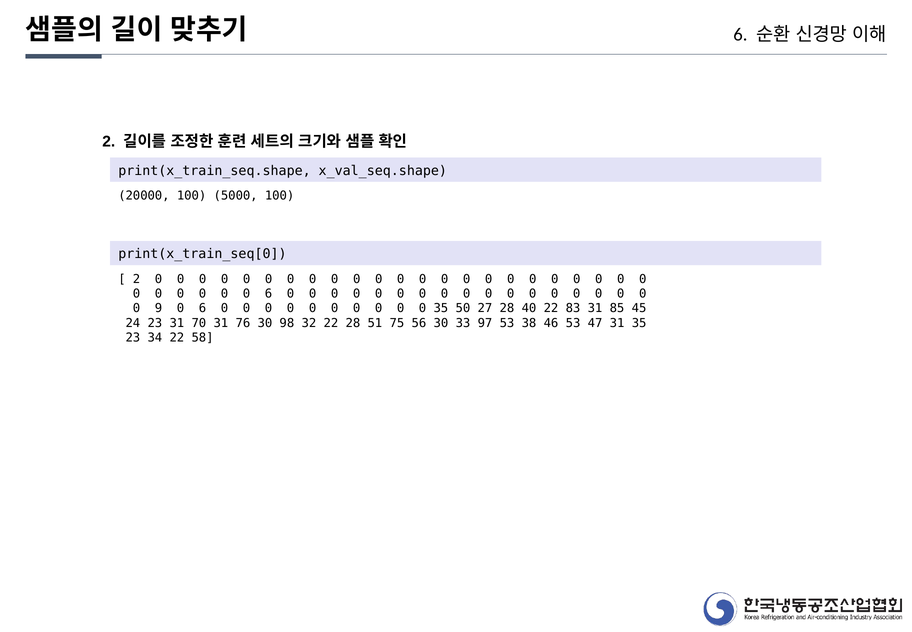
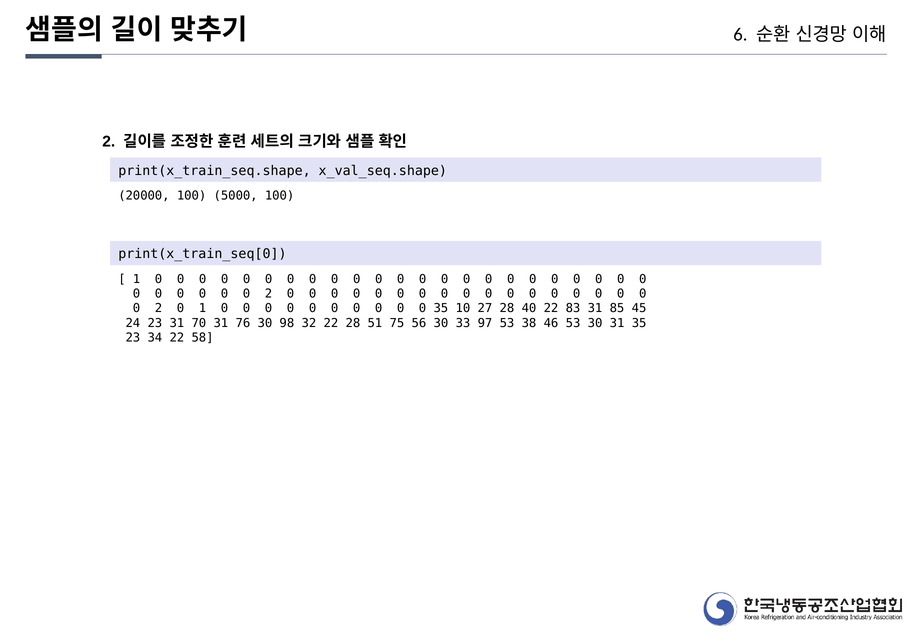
2 at (137, 279): 2 -> 1
6 at (268, 293): 6 -> 2
9 at (159, 308): 9 -> 2
6 at (203, 308): 6 -> 1
50: 50 -> 10
53 47: 47 -> 30
